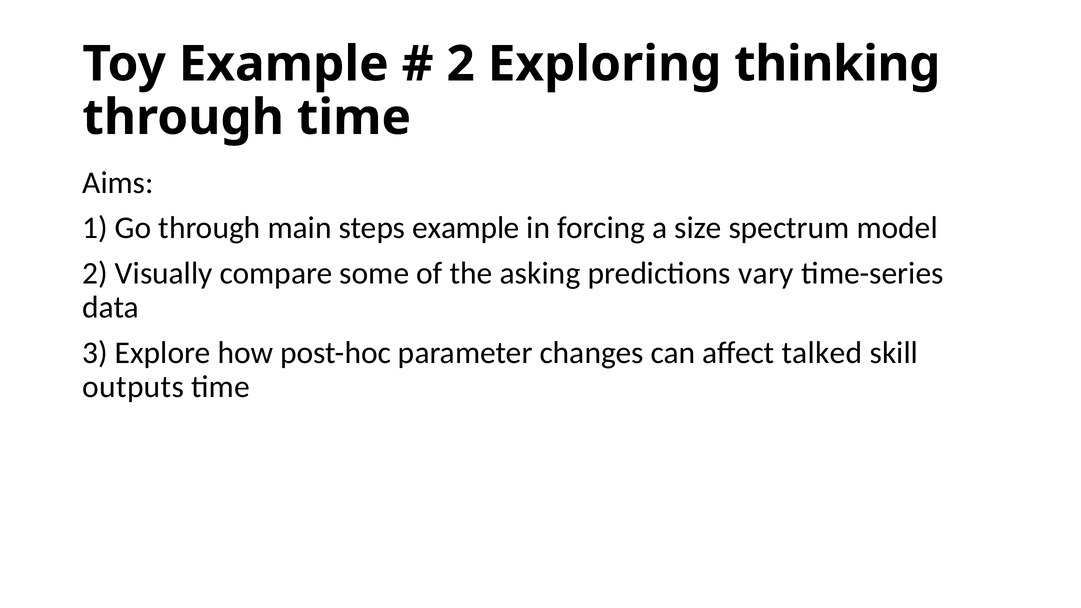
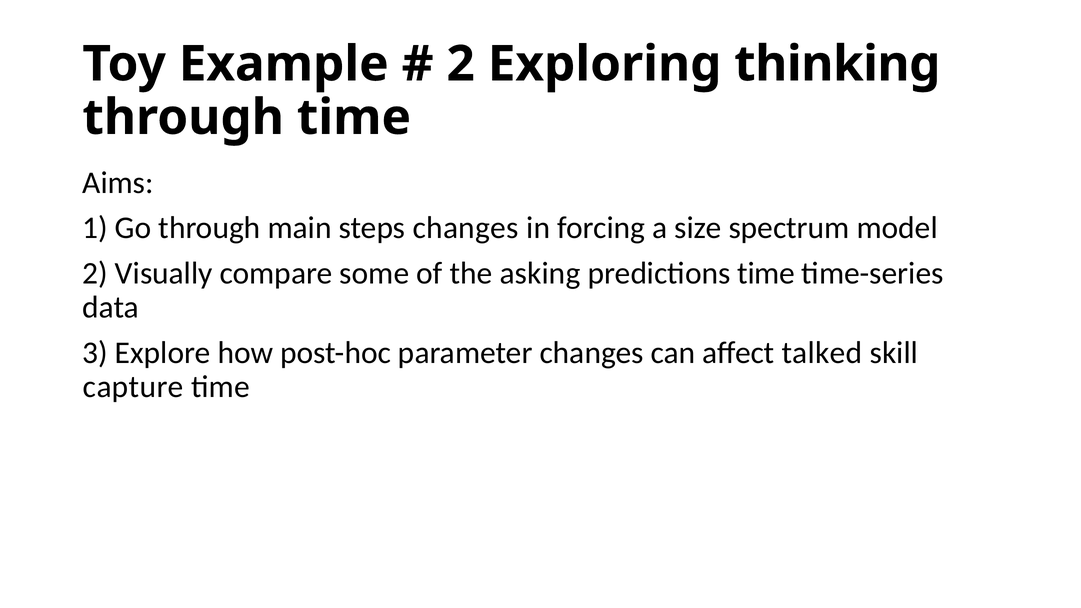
steps example: example -> changes
predictions vary: vary -> time
outputs: outputs -> capture
